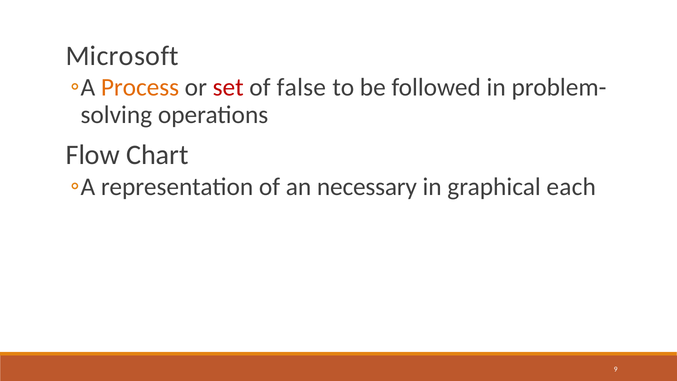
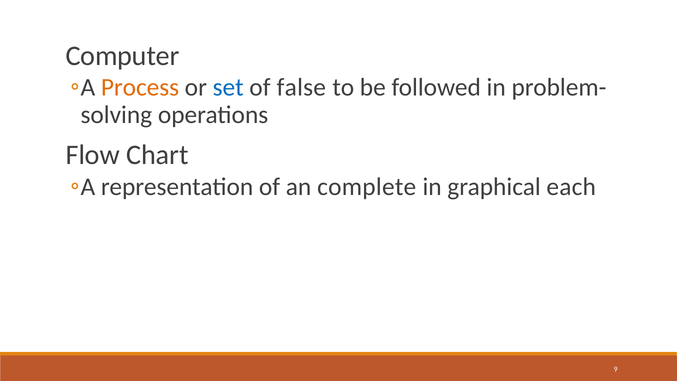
Microsoft: Microsoft -> Computer
set colour: red -> blue
necessary: necessary -> complete
